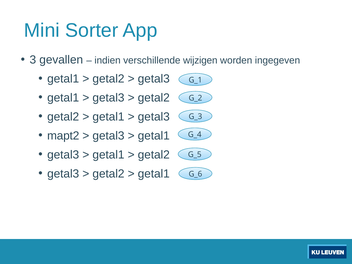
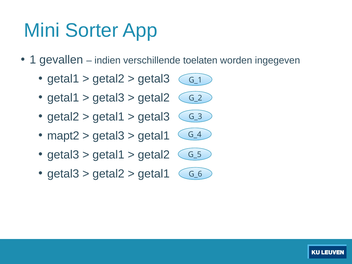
3: 3 -> 1
wijzigen: wijzigen -> toelaten
